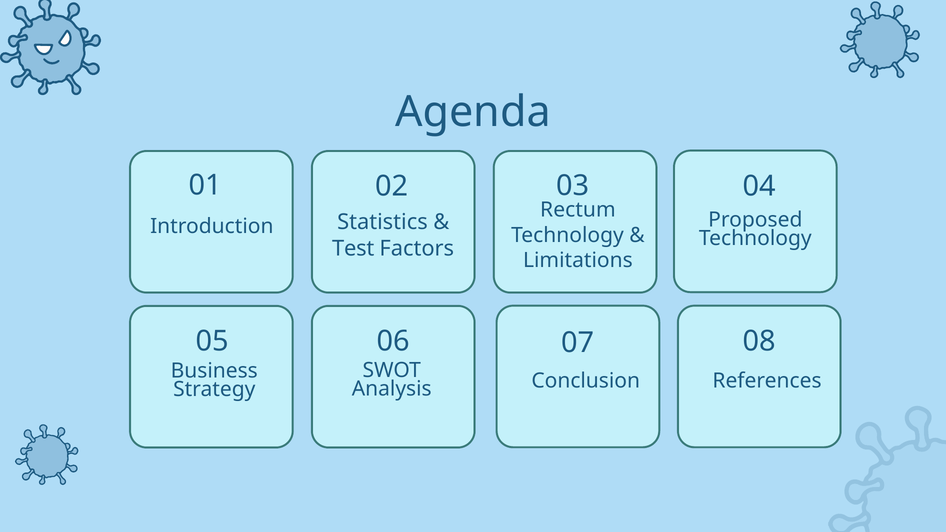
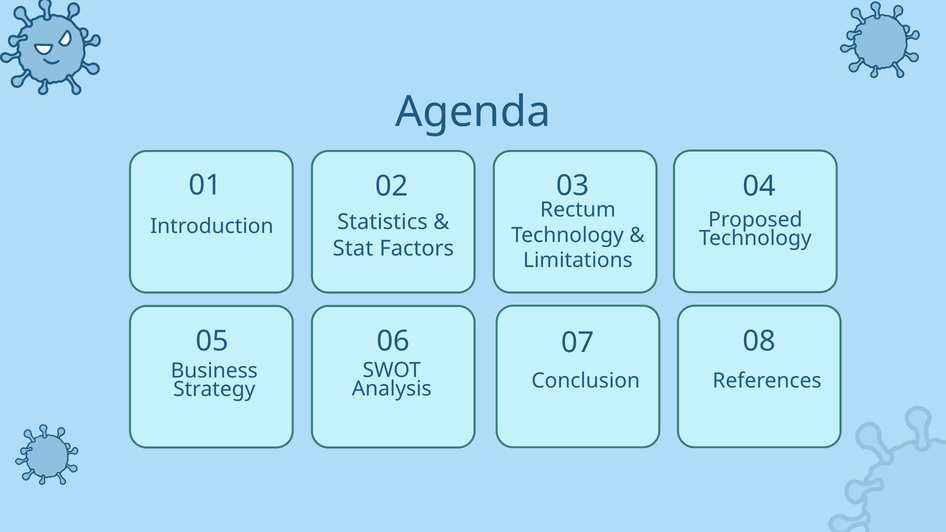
Test: Test -> Stat
